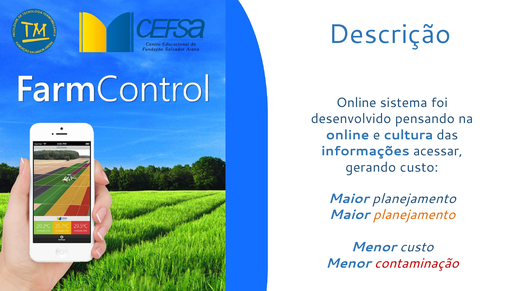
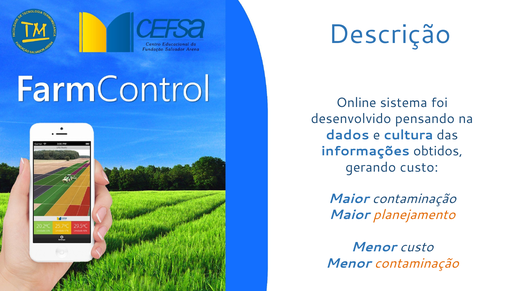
online at (348, 135): online -> dados
acessar: acessar -> obtidos
planejamento at (414, 199): planejamento -> contaminação
contaminação at (417, 263) colour: red -> orange
